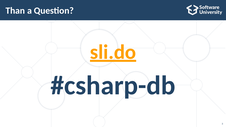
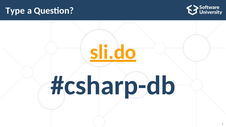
Than: Than -> Type
